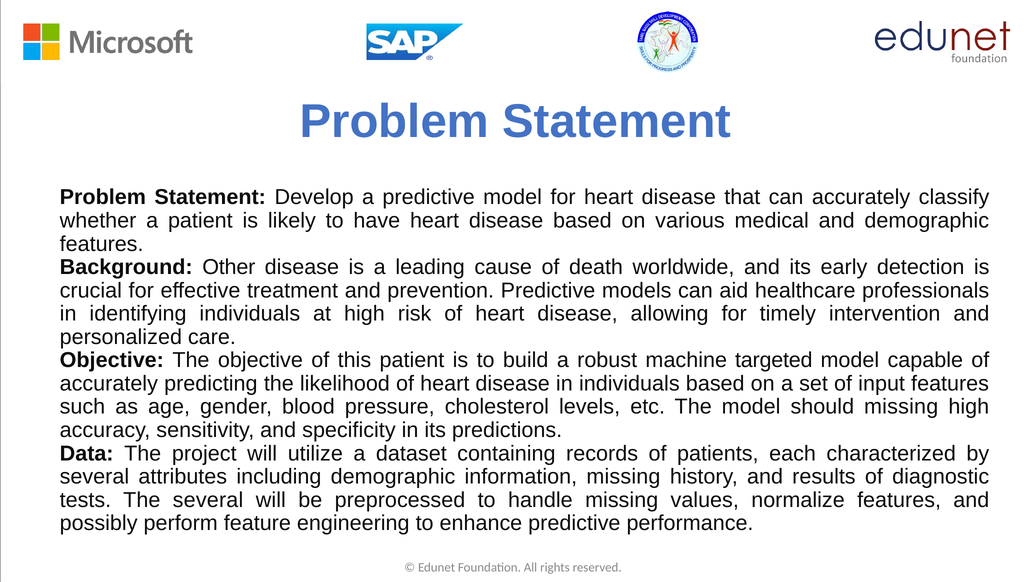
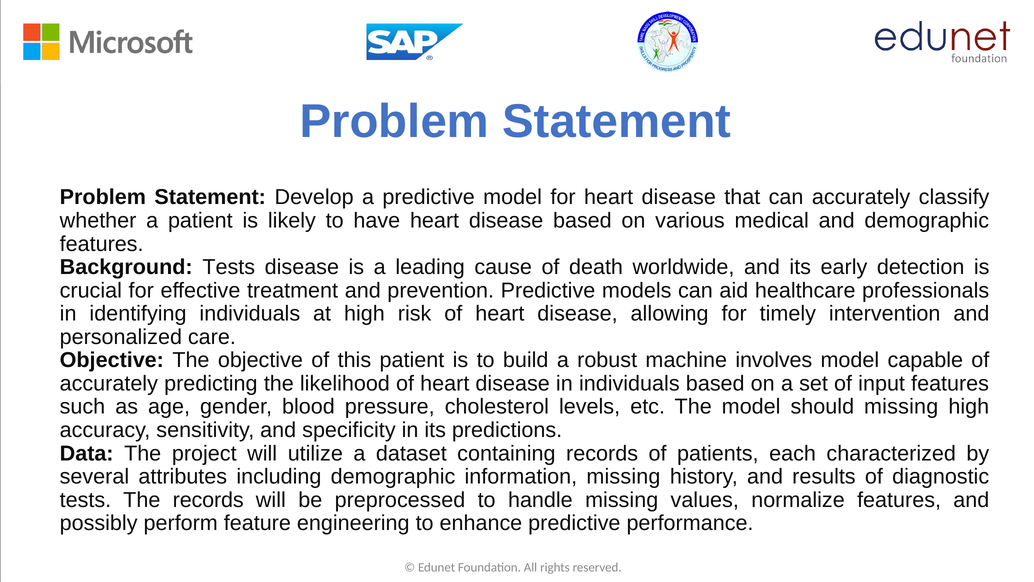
Background Other: Other -> Tests
targeted: targeted -> involves
The several: several -> records
